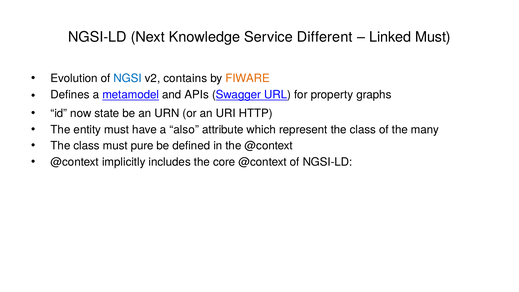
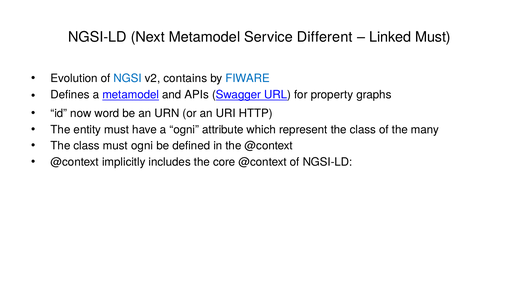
Next Knowledge: Knowledge -> Metamodel
FIWARE colour: orange -> blue
state: state -> word
a also: also -> ogni
must pure: pure -> ogni
